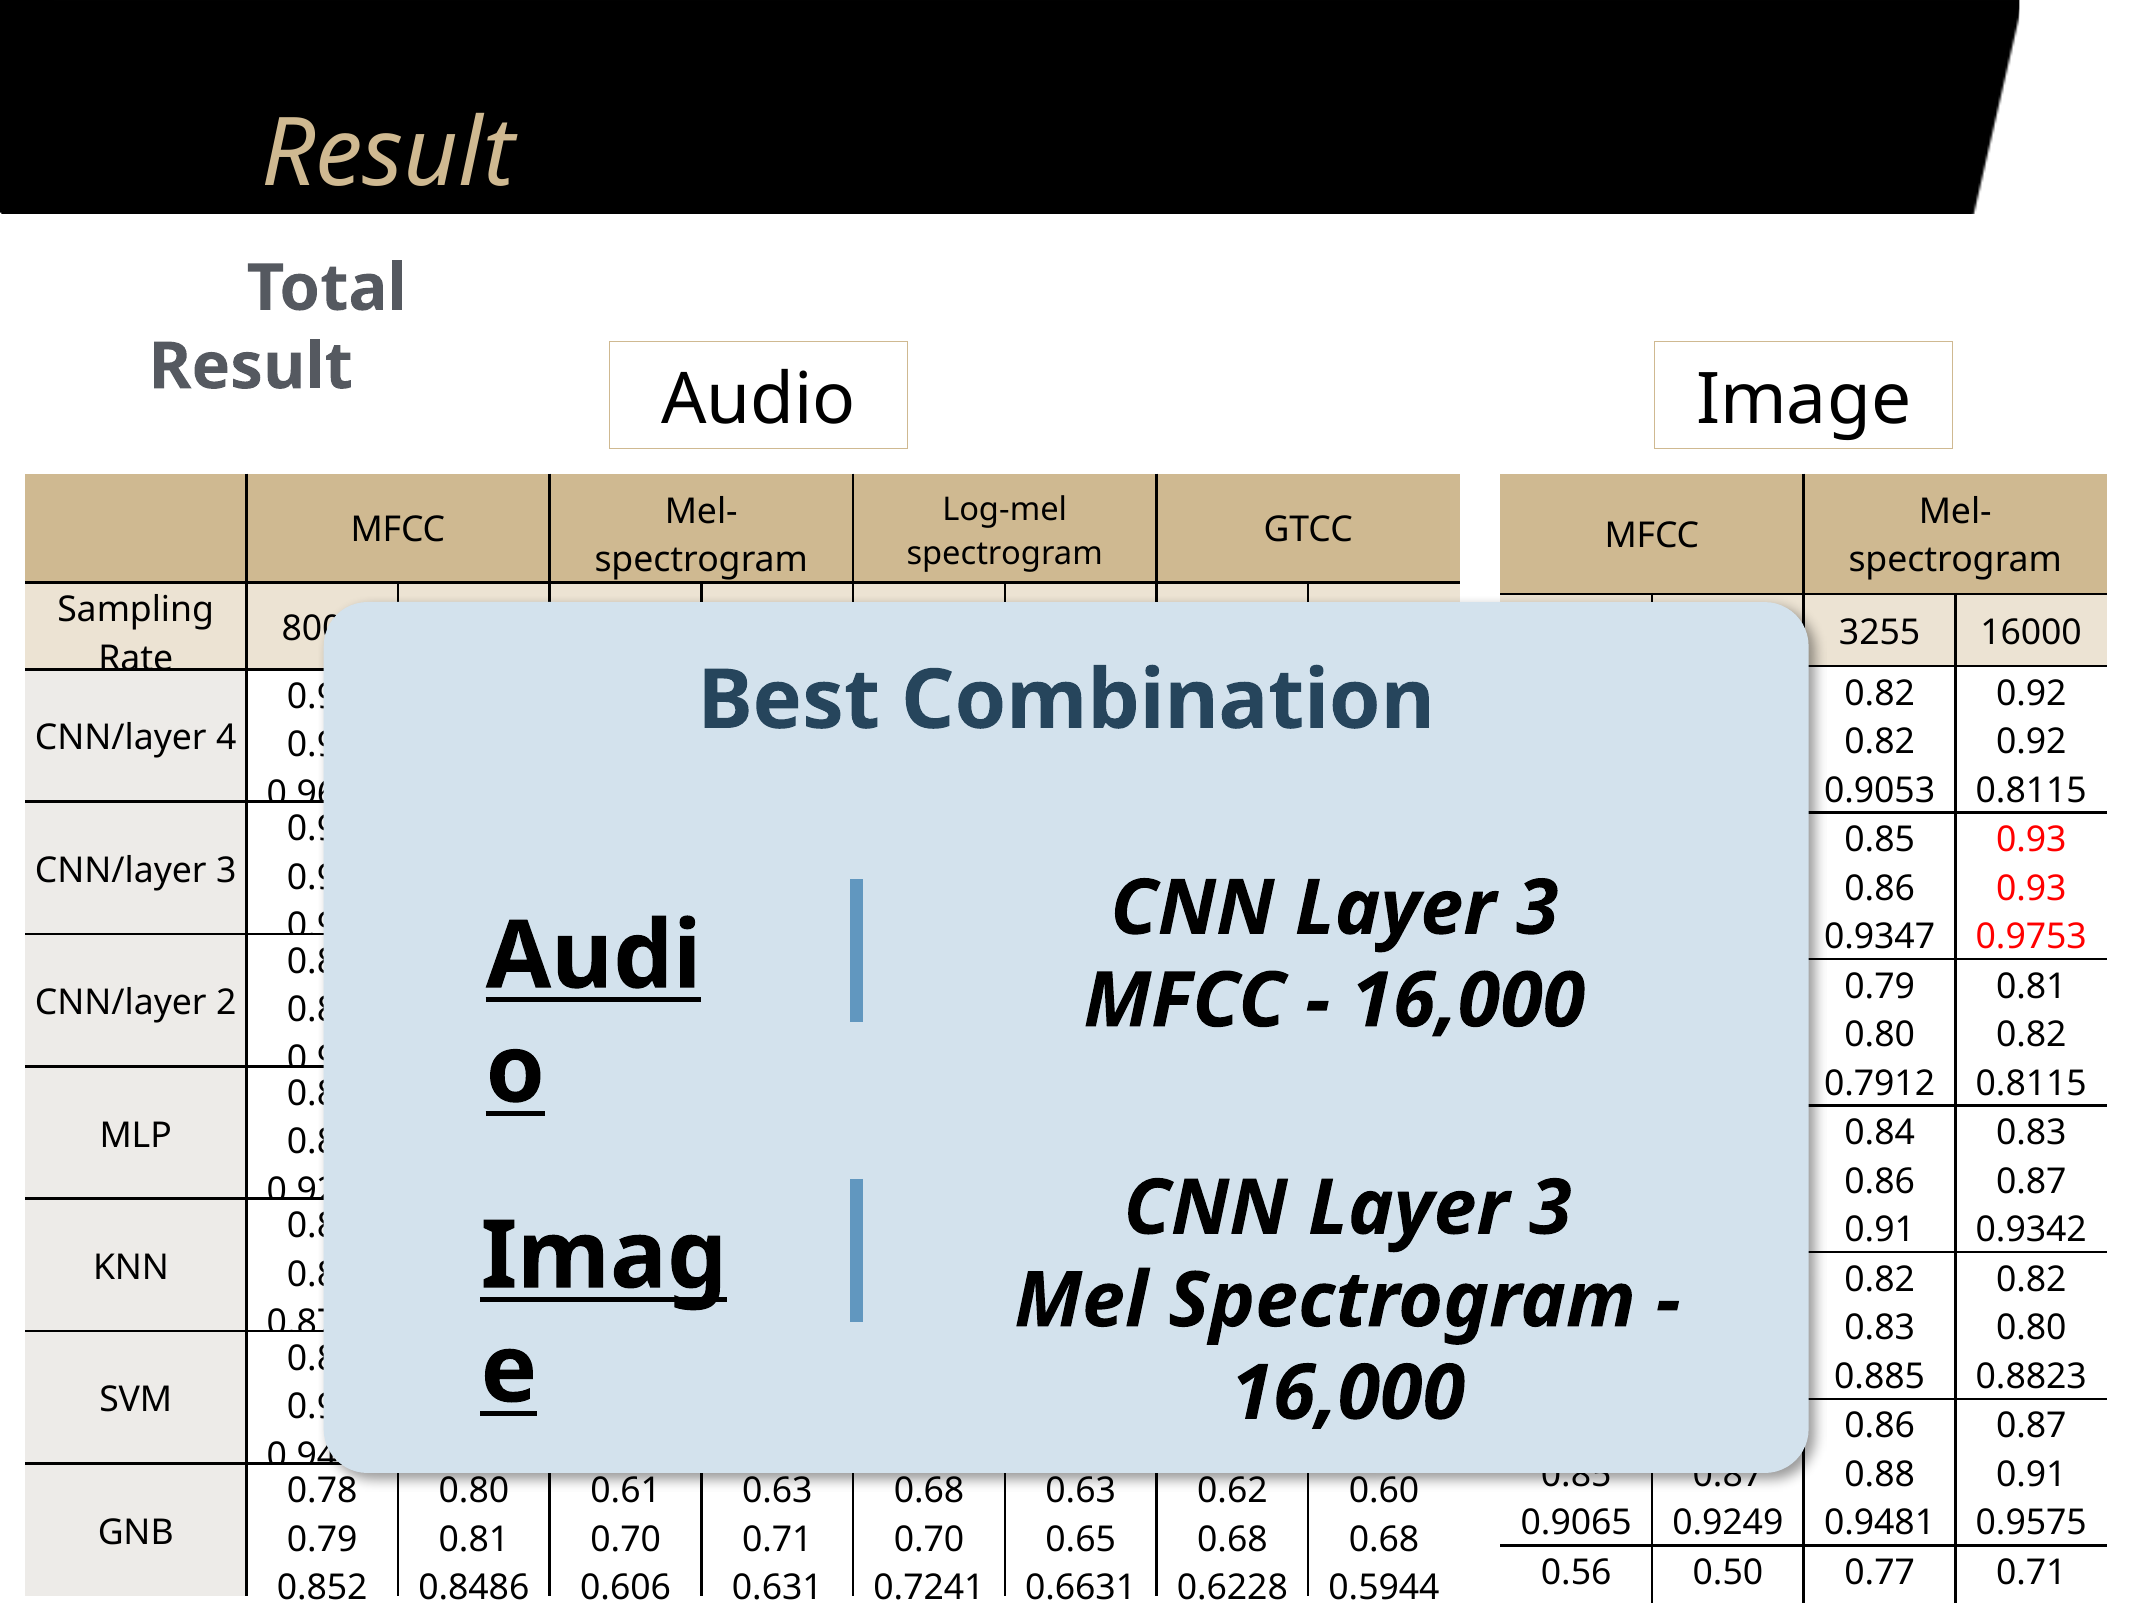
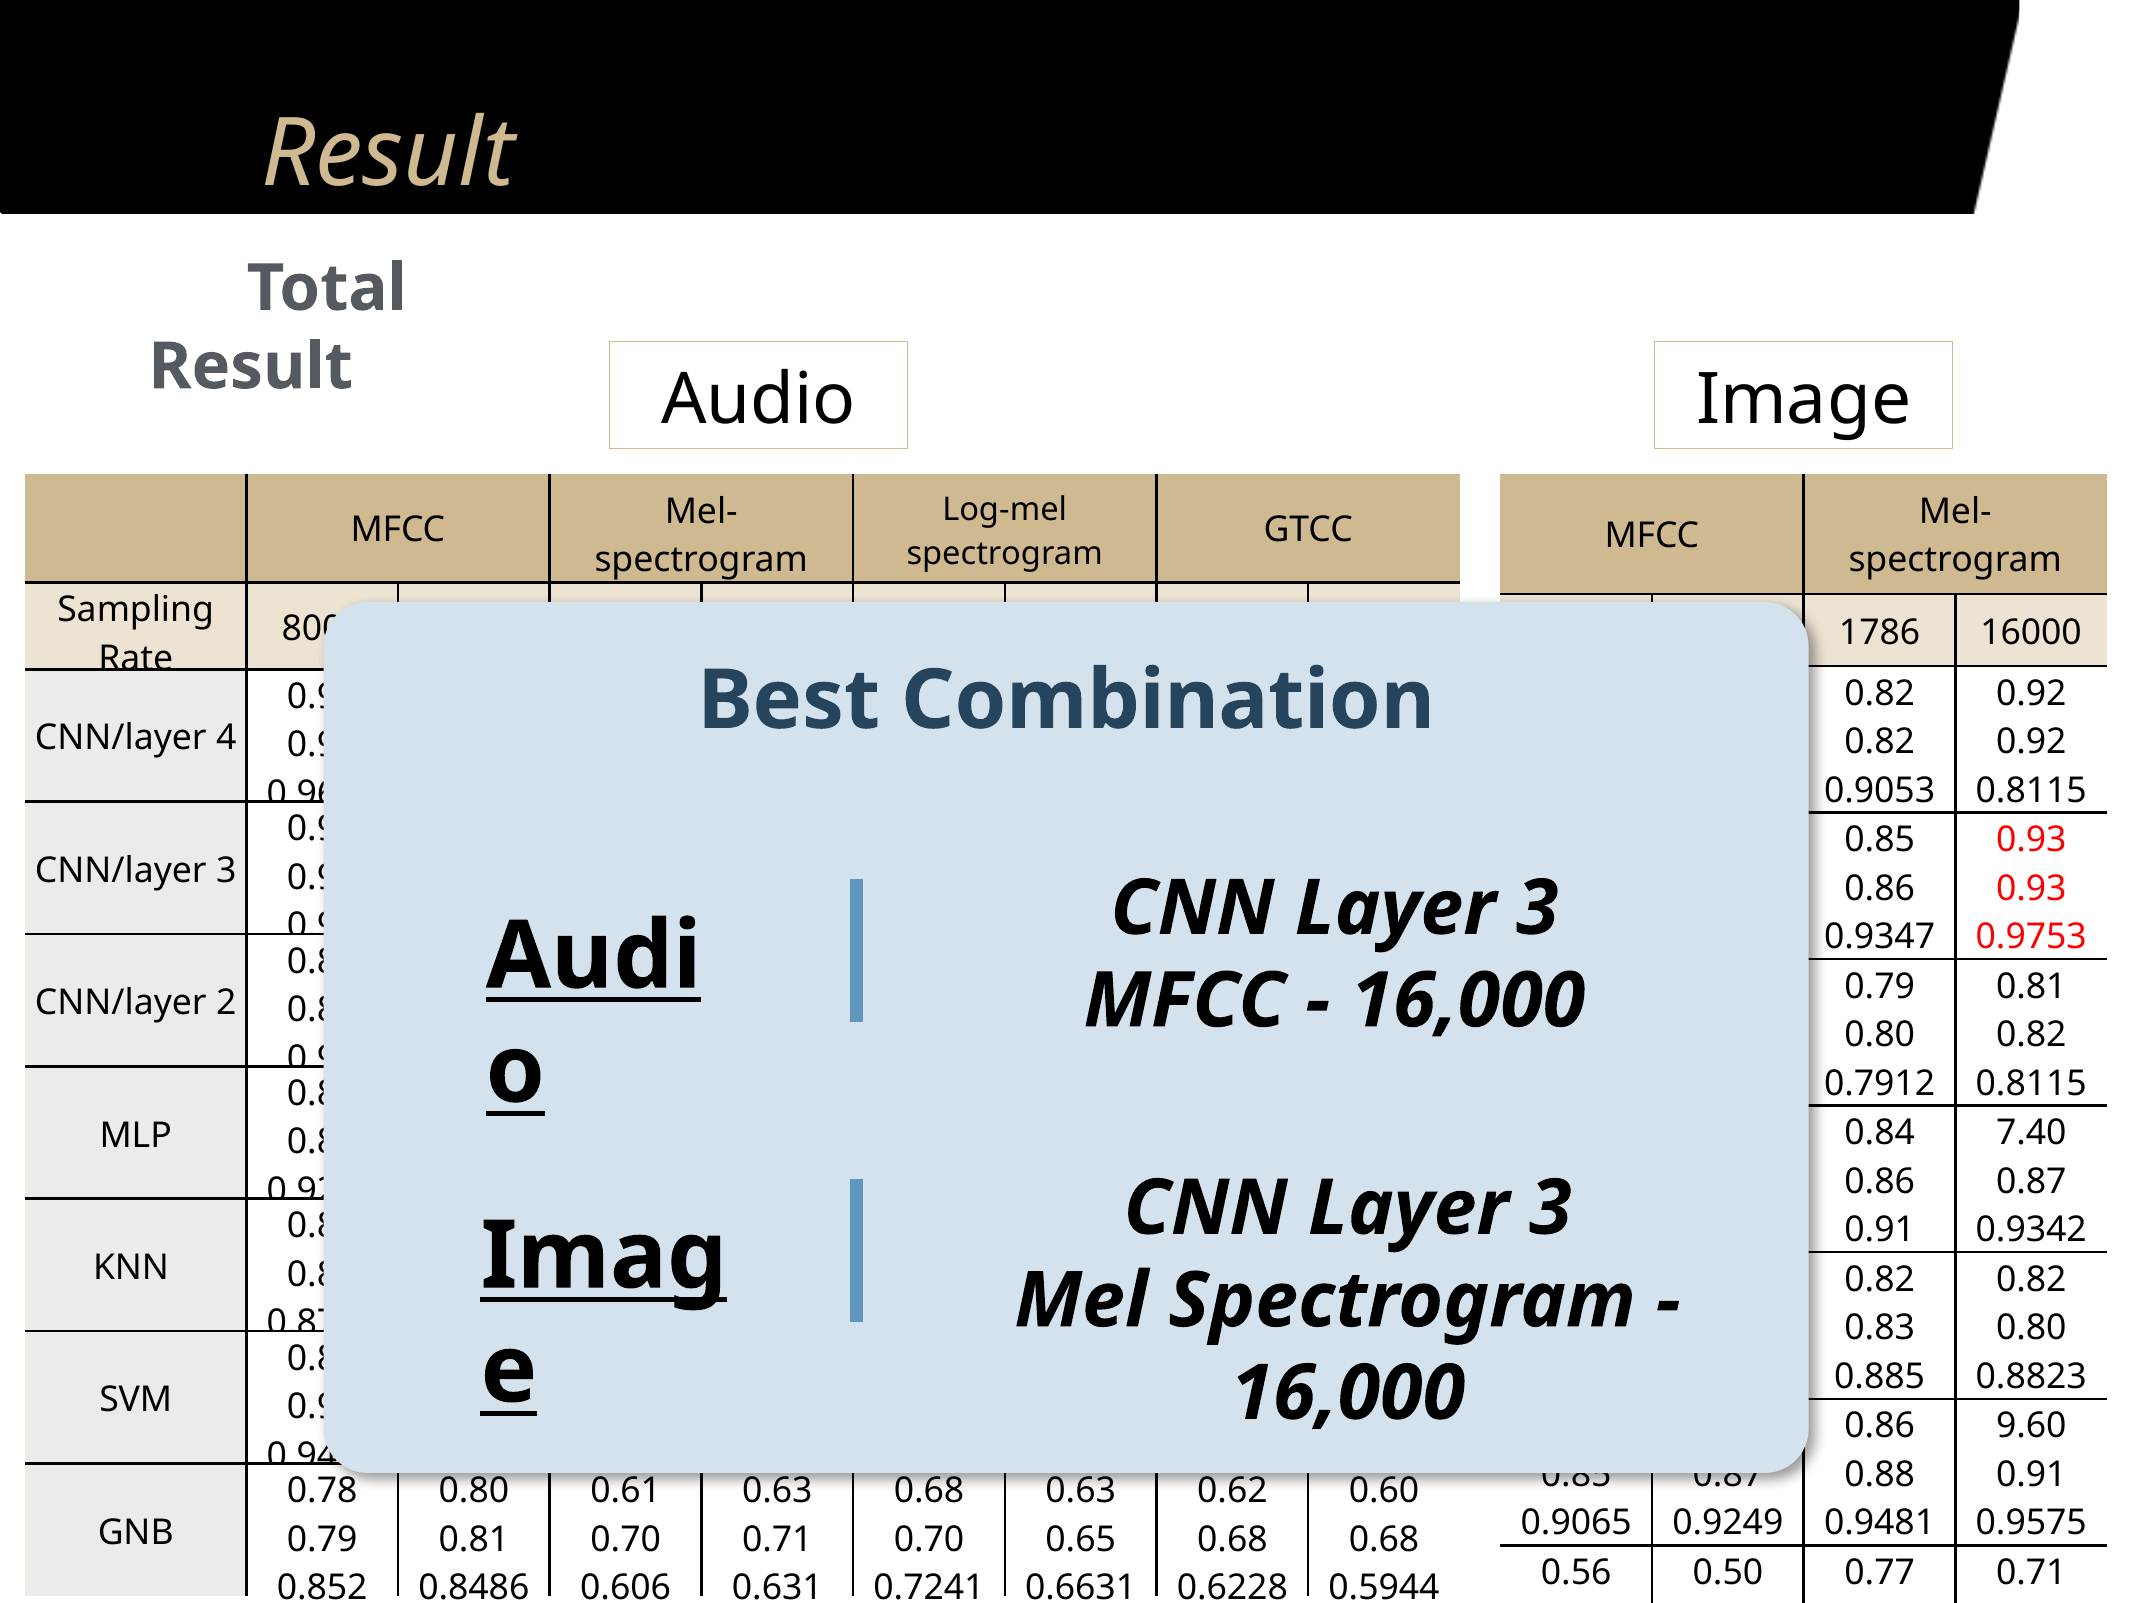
3255: 3255 -> 1786
0.83 at (2031, 1133): 0.83 -> 7.40
0.87 at (2031, 1426): 0.87 -> 9.60
